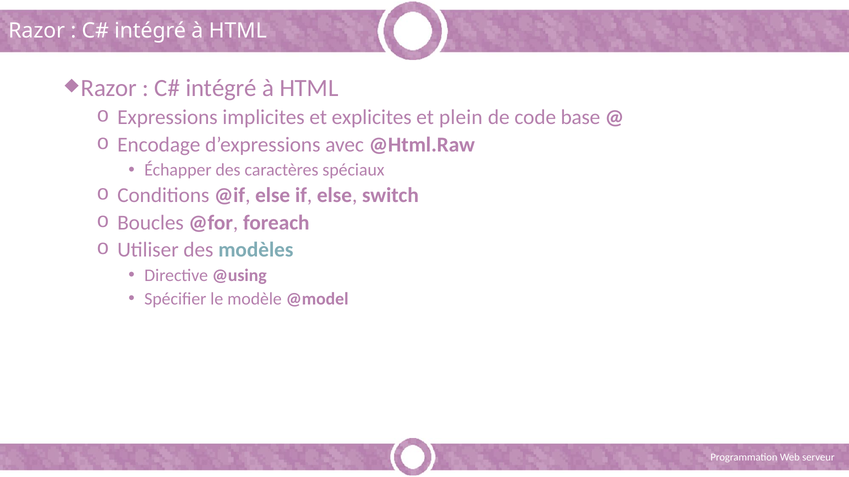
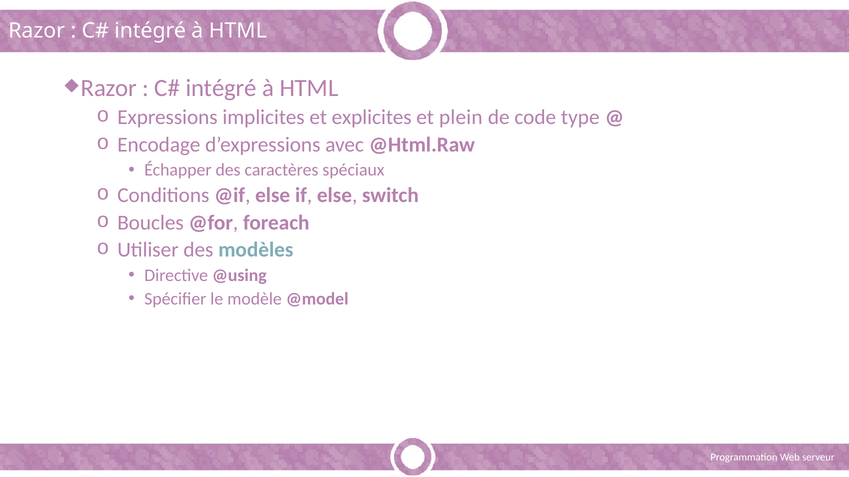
base: base -> type
